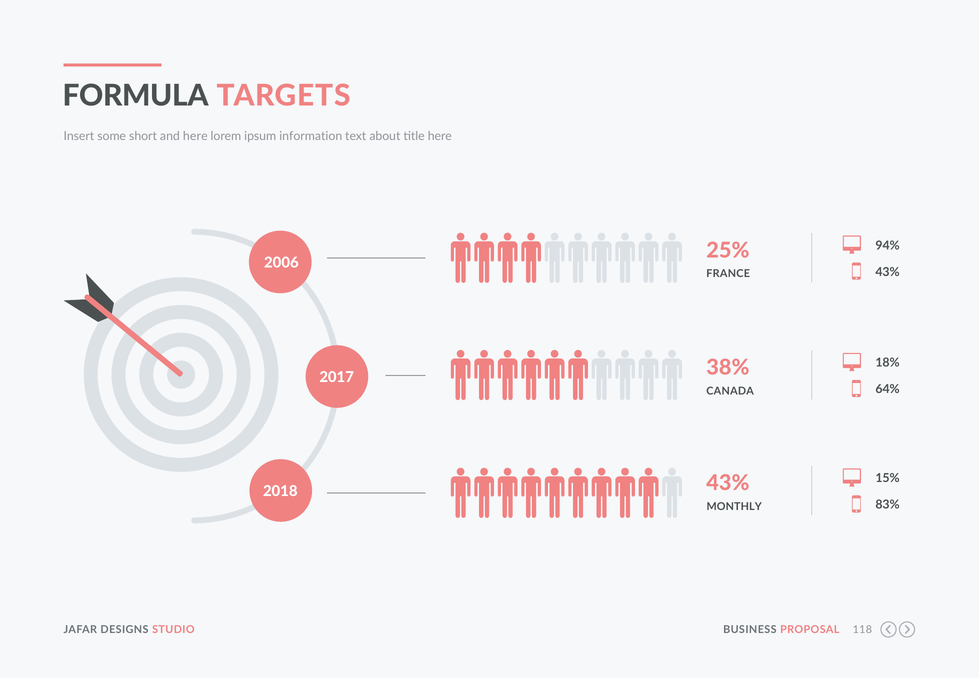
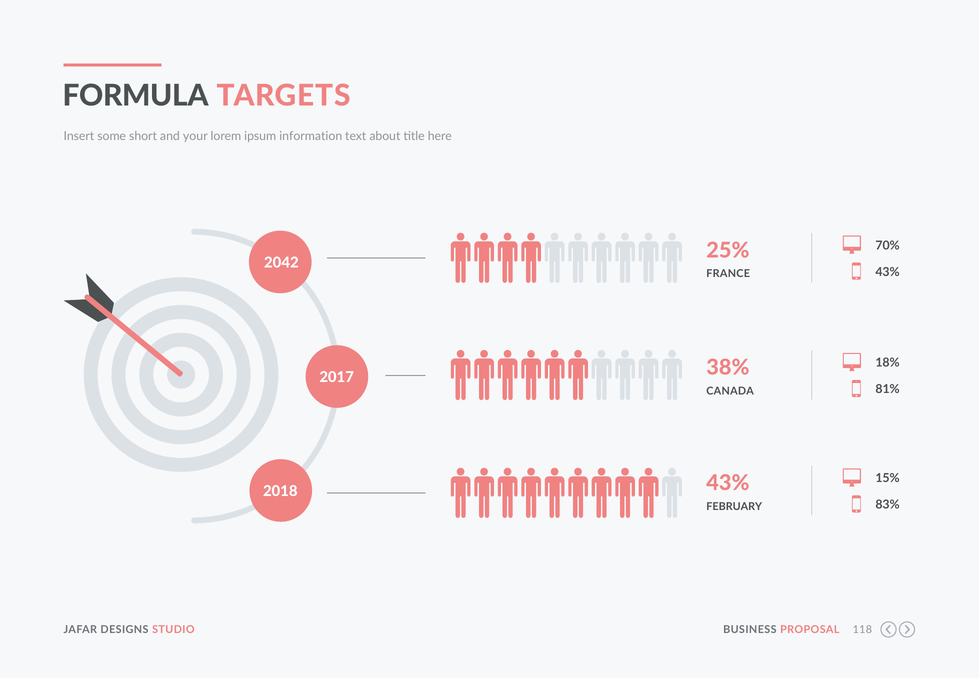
and here: here -> your
94%: 94% -> 70%
2006: 2006 -> 2042
64%: 64% -> 81%
MONTHLY: MONTHLY -> FEBRUARY
